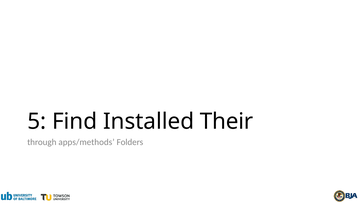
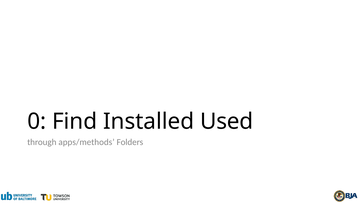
5: 5 -> 0
Their: Their -> Used
